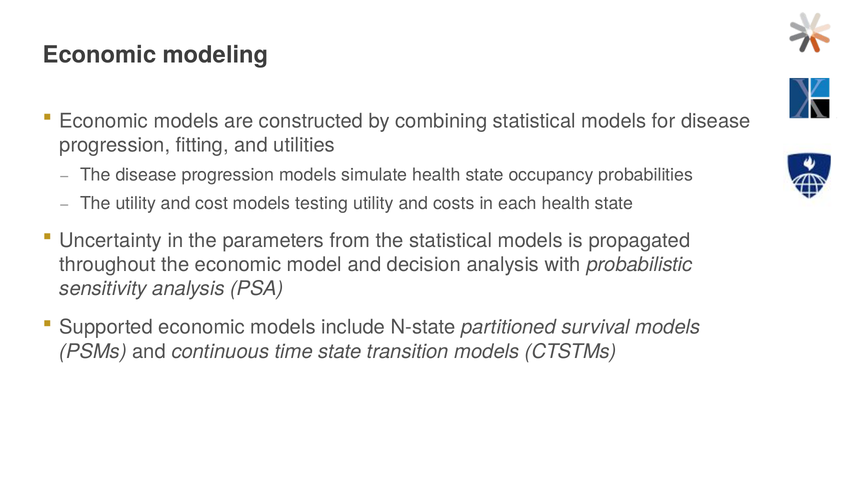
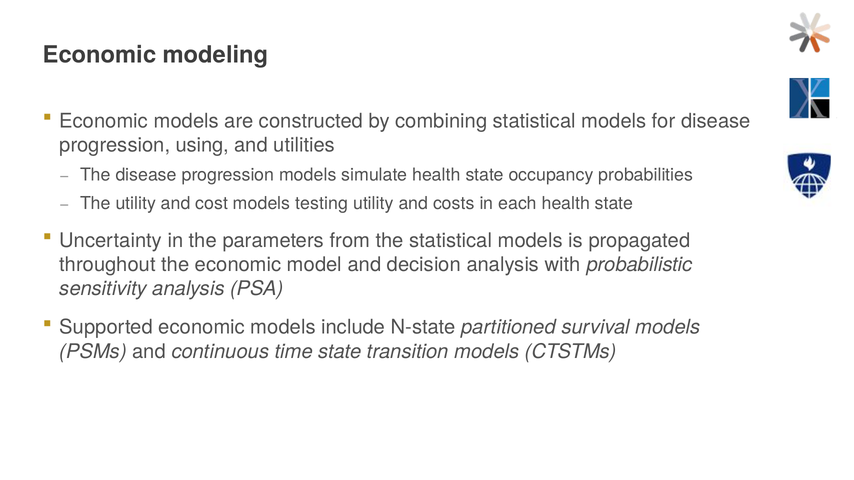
fitting: fitting -> using
